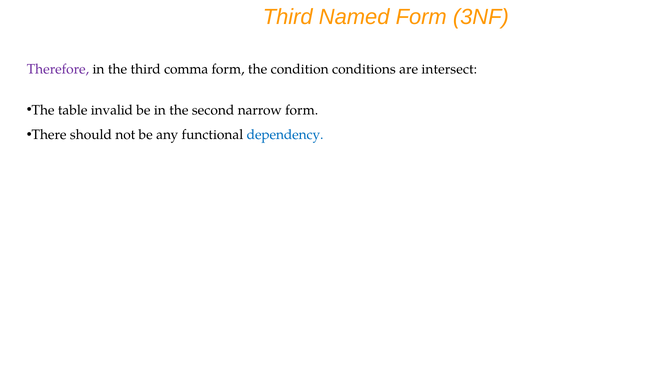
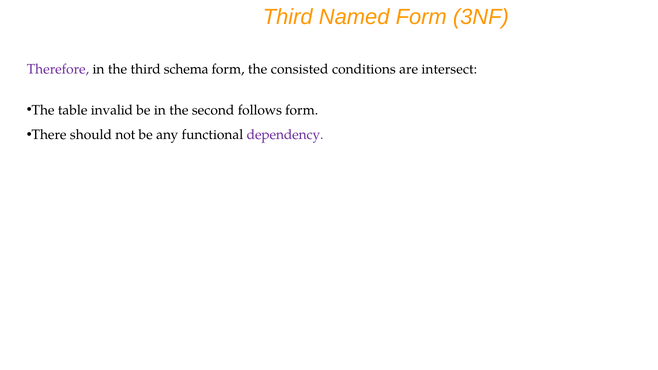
comma: comma -> schema
condition: condition -> consisted
narrow: narrow -> follows
dependency colour: blue -> purple
